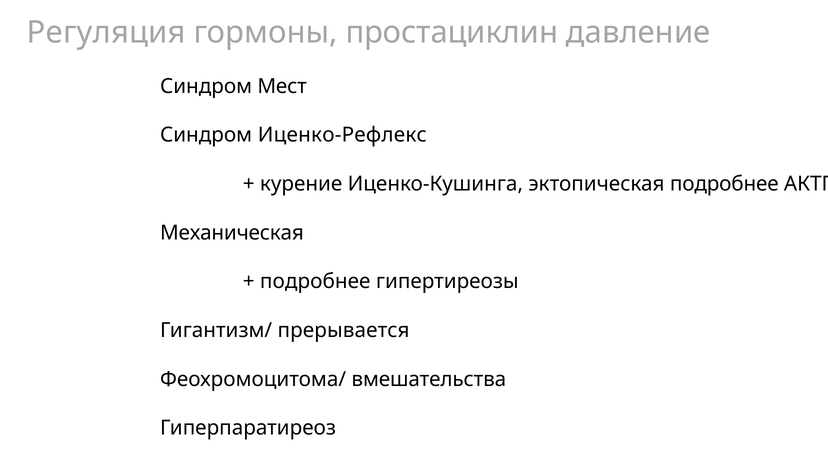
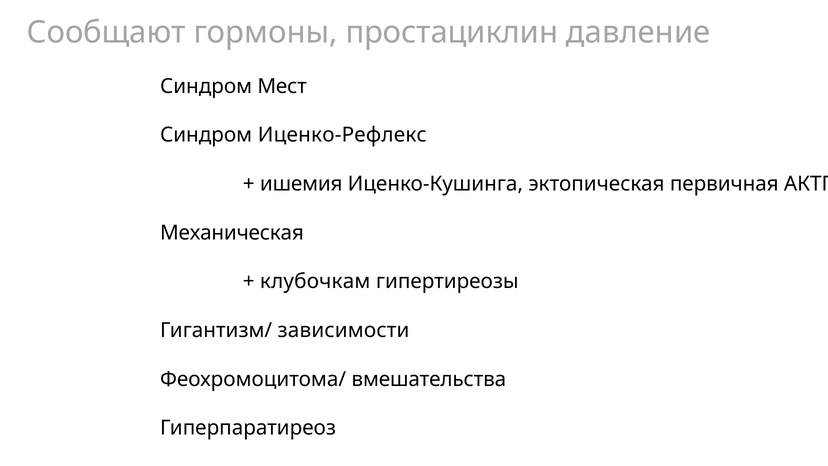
Регуляция: Регуляция -> Сообщают
курение: курение -> ишемия
эктопическая подробнее: подробнее -> первичная
подробнее at (315, 281): подробнее -> клубочкам
прерывается: прерывается -> зависимости
